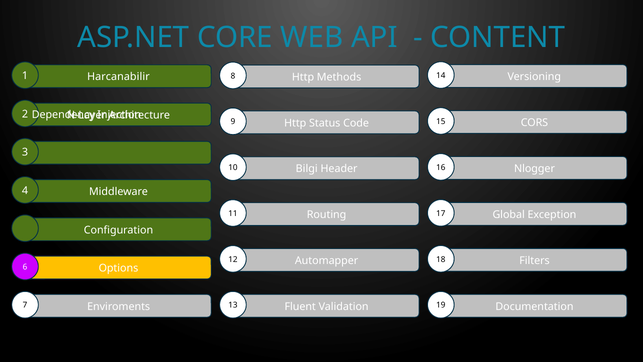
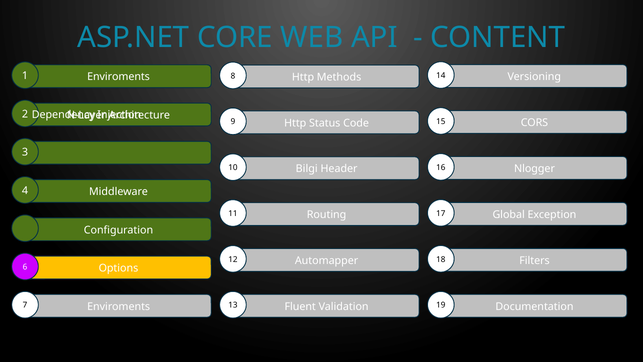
Harcanabilir at (118, 77): Harcanabilir -> Enviroments
